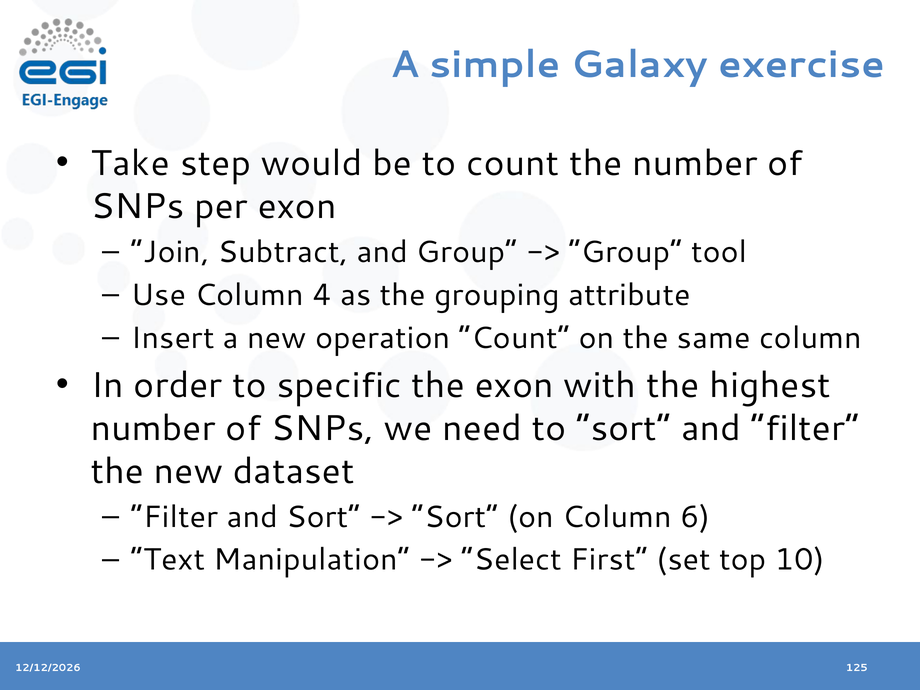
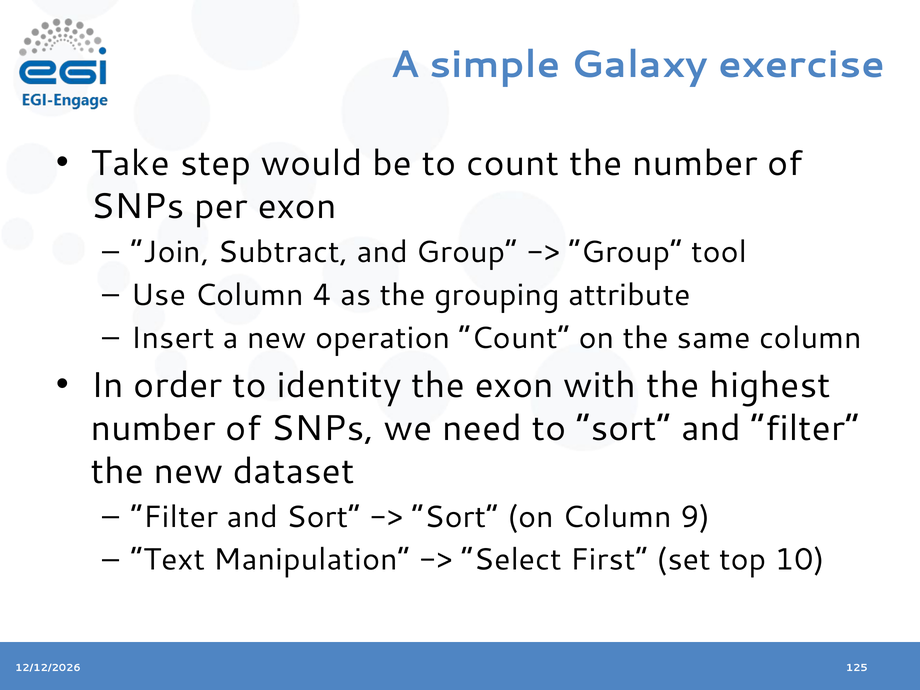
specific: specific -> identity
6: 6 -> 9
